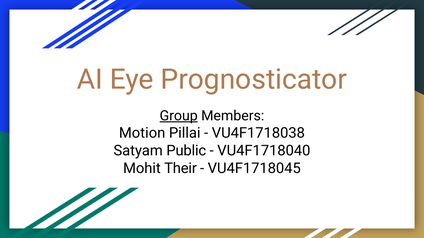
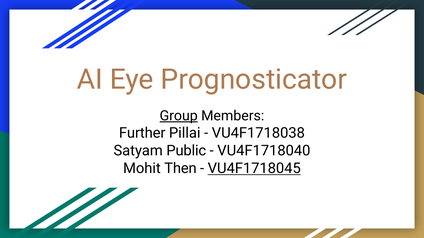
Motion: Motion -> Further
Their: Their -> Then
VU4F1718045 underline: none -> present
